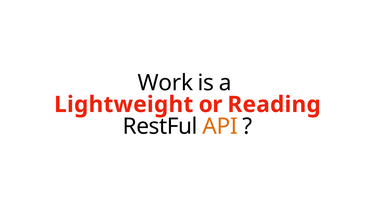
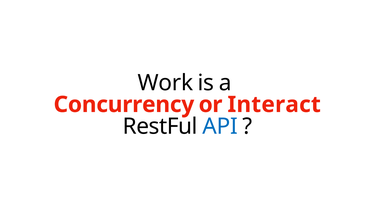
Lightweight: Lightweight -> Concurrency
Reading: Reading -> Interact
API colour: orange -> blue
